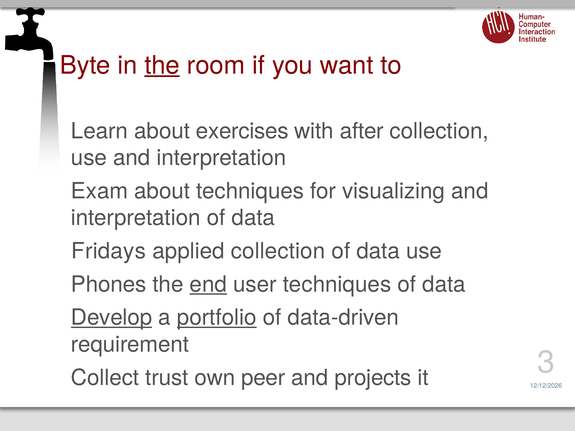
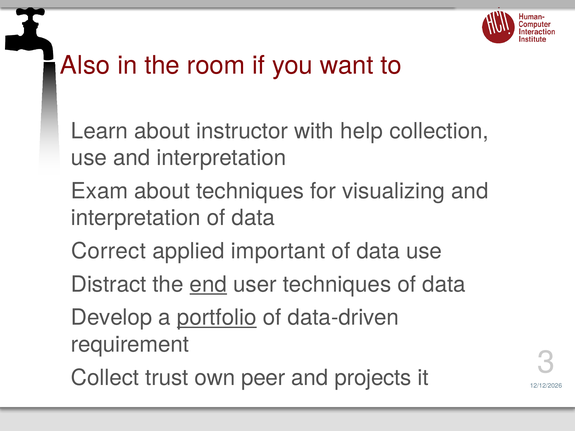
Byte: Byte -> Also
the at (162, 65) underline: present -> none
exercises: exercises -> instructor
after: after -> help
Fridays: Fridays -> Correct
applied collection: collection -> important
Phones: Phones -> Distract
Develop underline: present -> none
